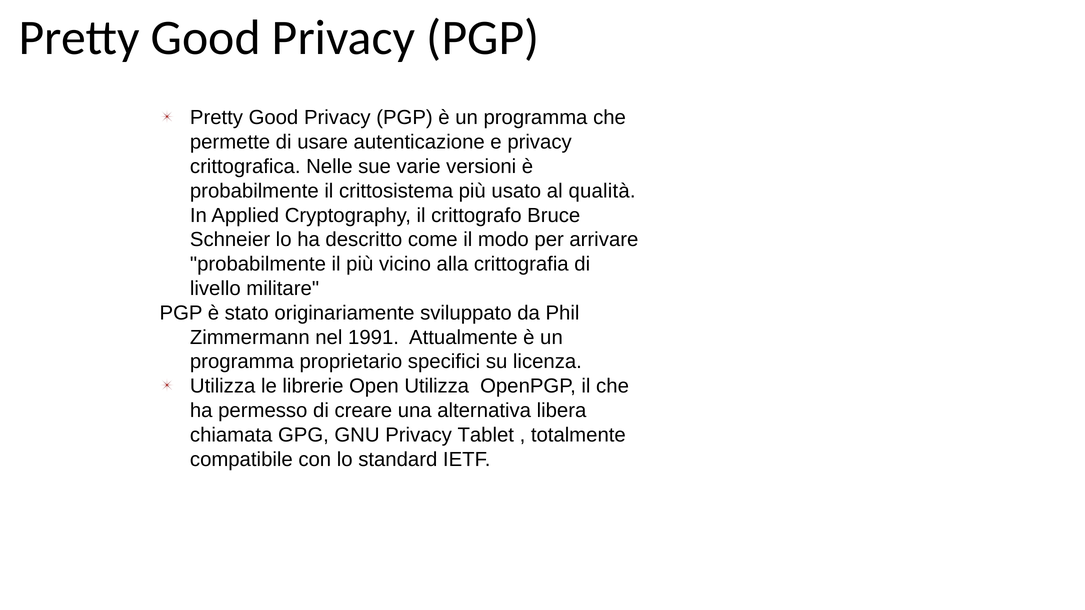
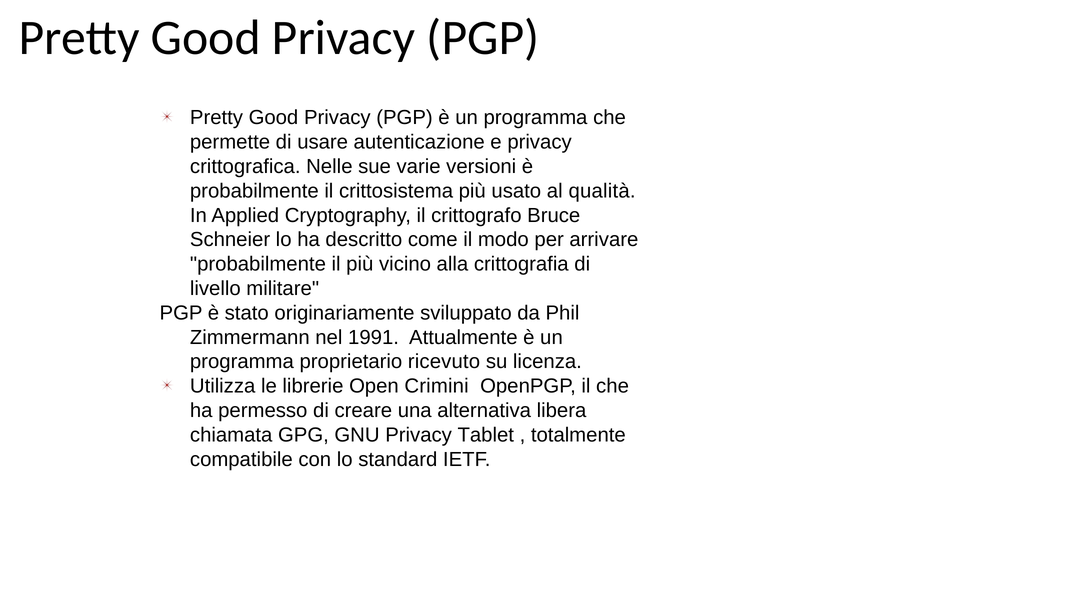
specifici: specifici -> ricevuto
Open Utilizza: Utilizza -> Crimini
